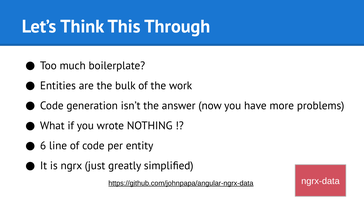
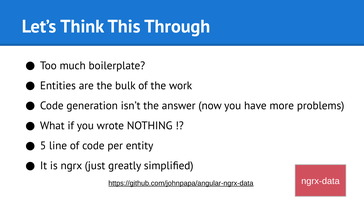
6: 6 -> 5
